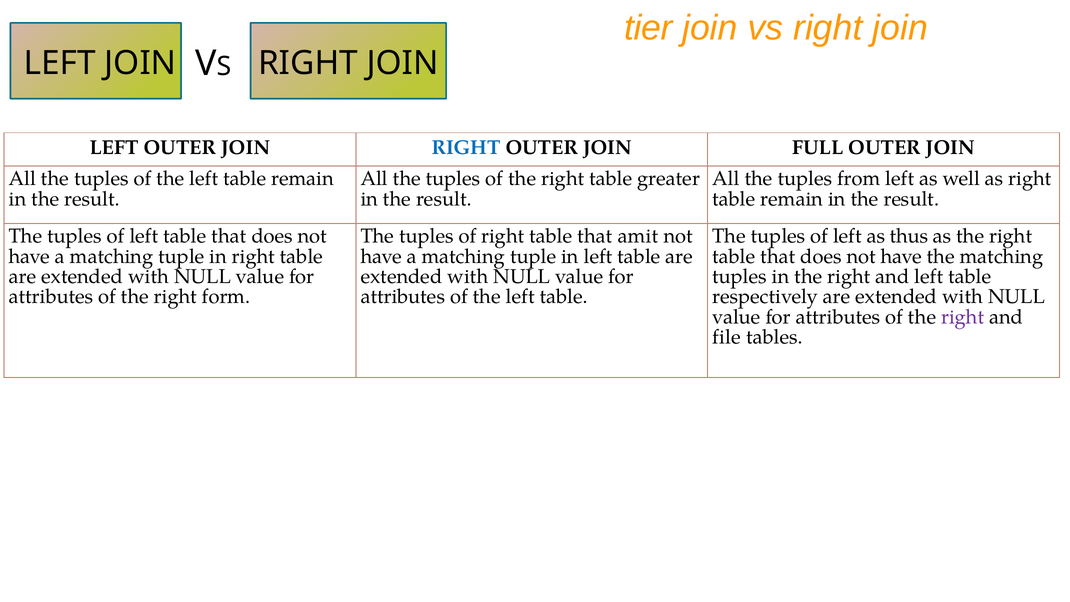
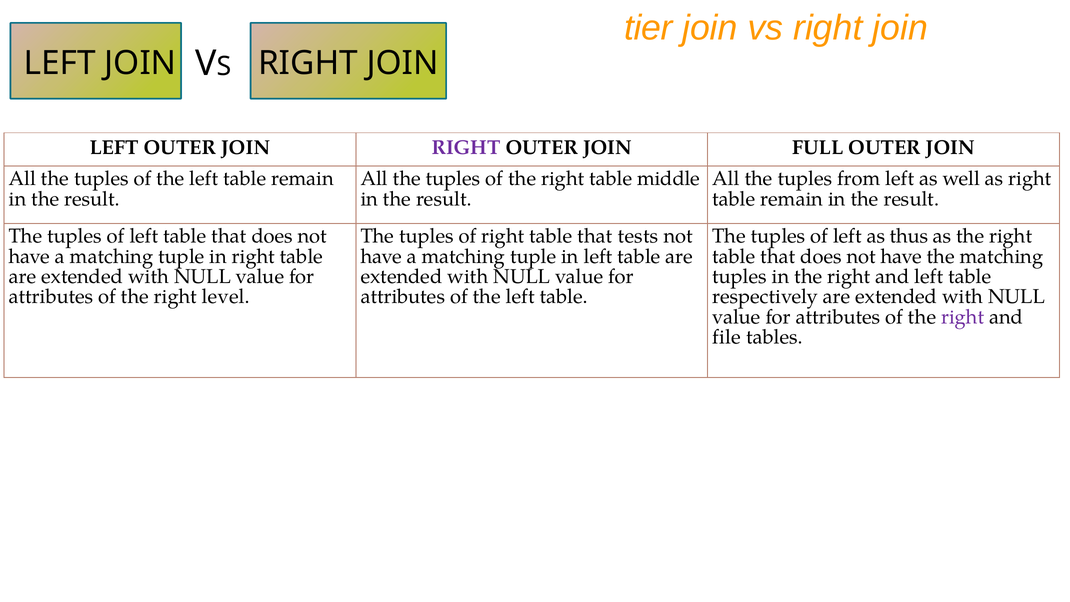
RIGHT at (466, 147) colour: blue -> purple
greater: greater -> middle
amit: amit -> tests
form: form -> level
